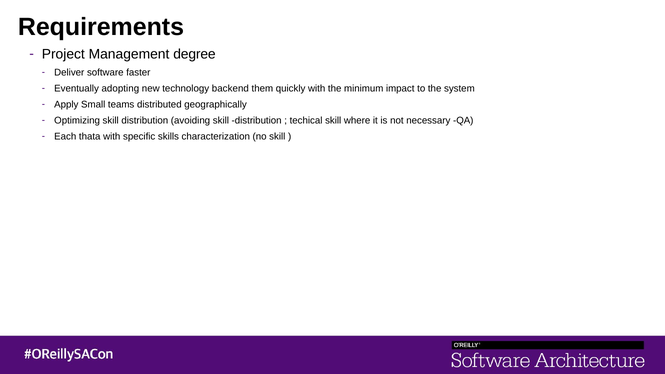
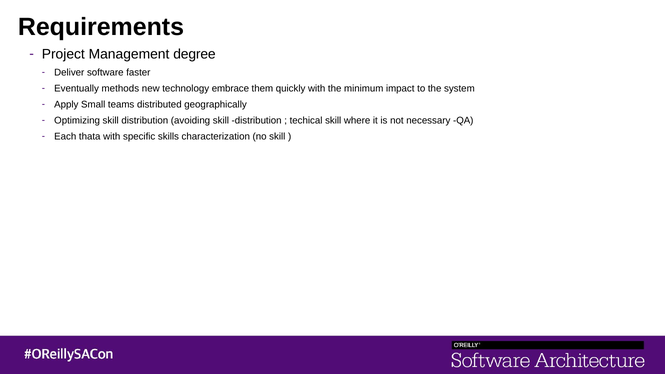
adopting: adopting -> methods
backend: backend -> embrace
